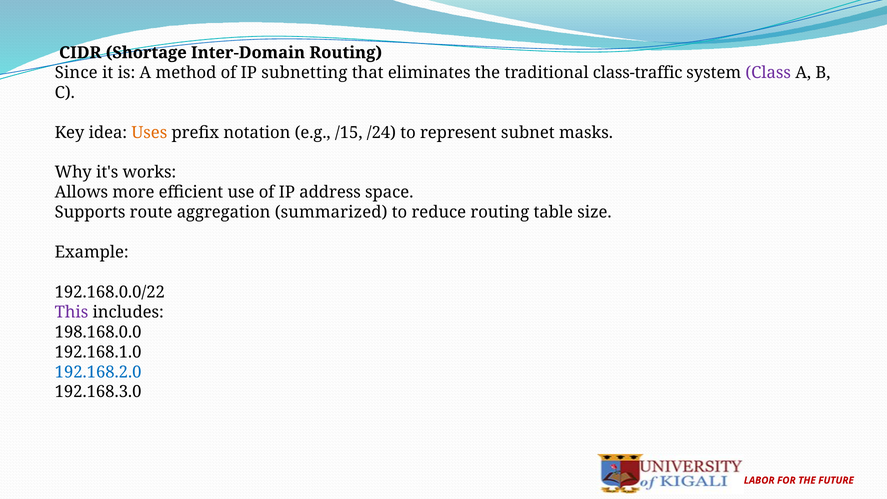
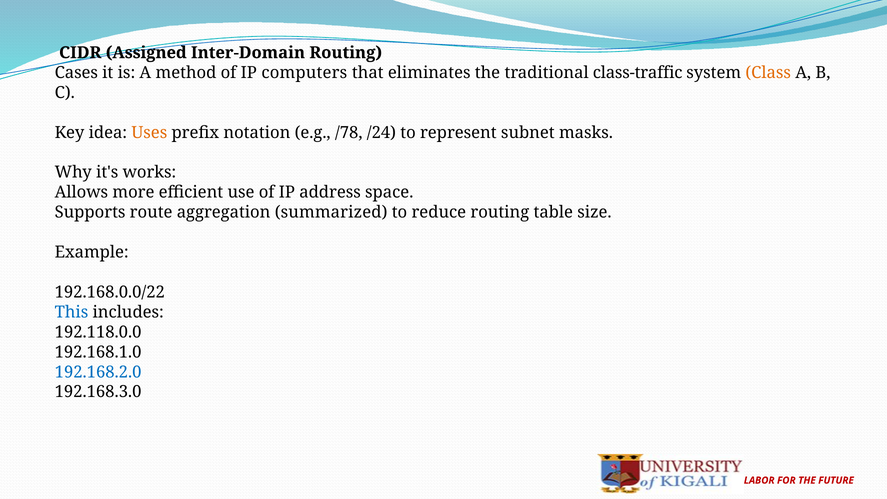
Shortage: Shortage -> Assigned
Since: Since -> Cases
subnetting: subnetting -> computers
Class colour: purple -> orange
/15: /15 -> /78
This colour: purple -> blue
198.168.0.0: 198.168.0.0 -> 192.118.0.0
